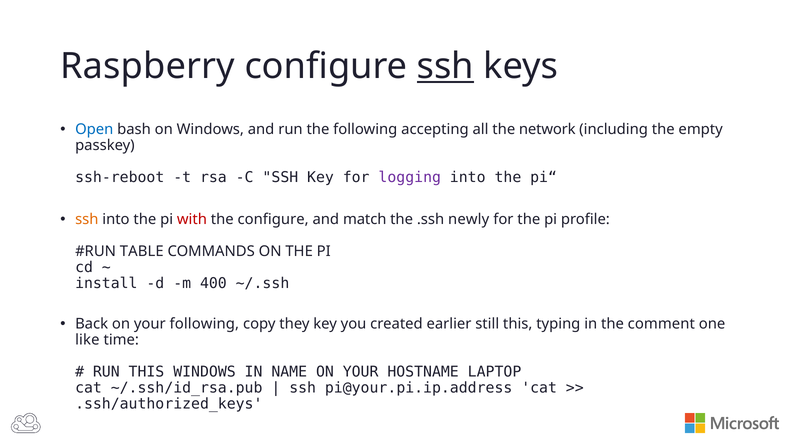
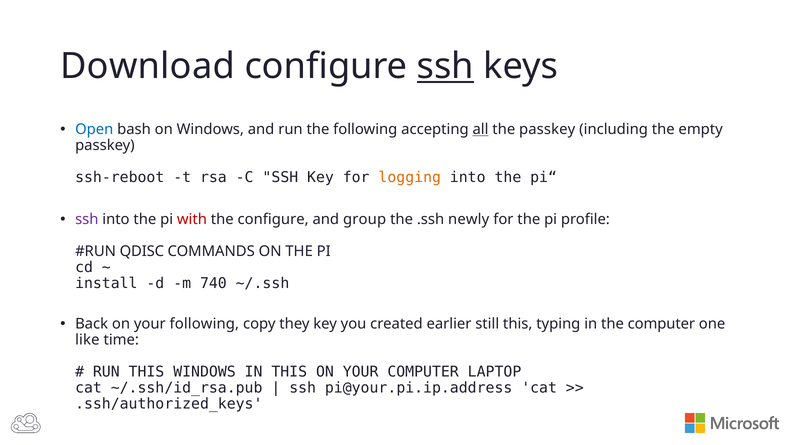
Raspberry: Raspberry -> Download
all underline: none -> present
the network: network -> passkey
logging colour: purple -> orange
ssh at (87, 219) colour: orange -> purple
match: match -> group
TABLE: TABLE -> QDISC
400: 400 -> 740
the comment: comment -> computer
IN NAME: NAME -> THIS
YOUR HOSTNAME: HOSTNAME -> COMPUTER
